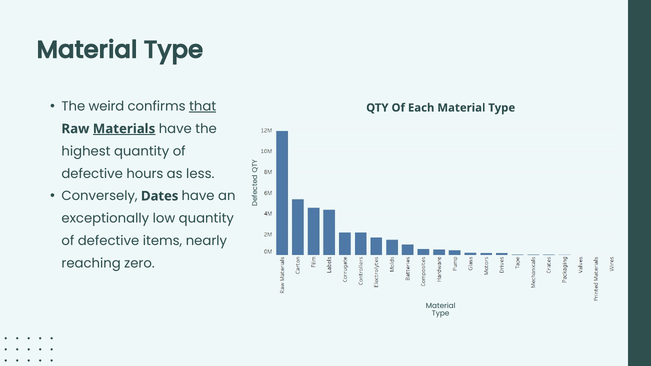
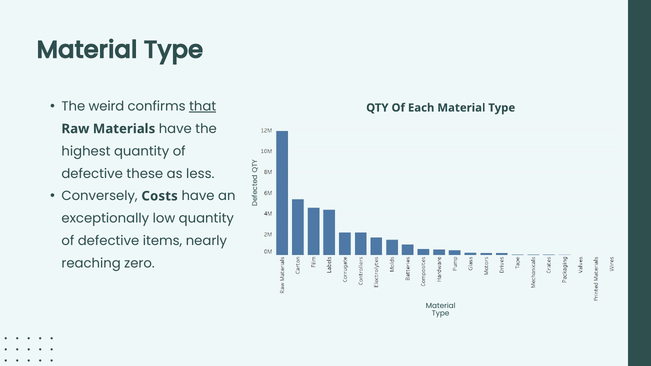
Materials underline: present -> none
hours: hours -> these
Dates: Dates -> Costs
